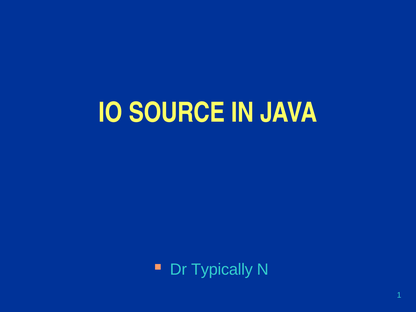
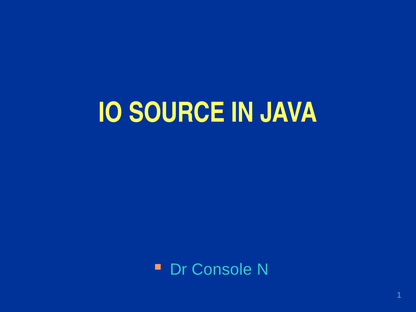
Typically: Typically -> Console
